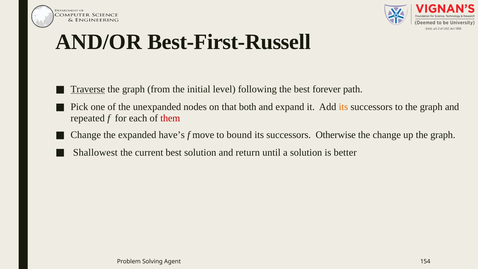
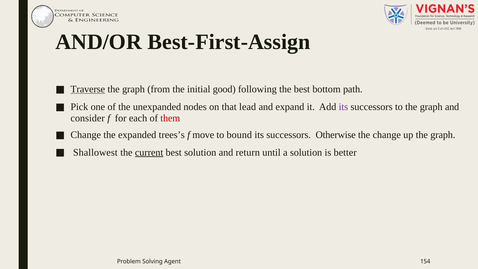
Best-First-Russell: Best-First-Russell -> Best-First-Assign
level: level -> good
forever: forever -> bottom
both: both -> lead
its at (343, 107) colour: orange -> purple
repeated: repeated -> consider
have’s: have’s -> trees’s
current underline: none -> present
